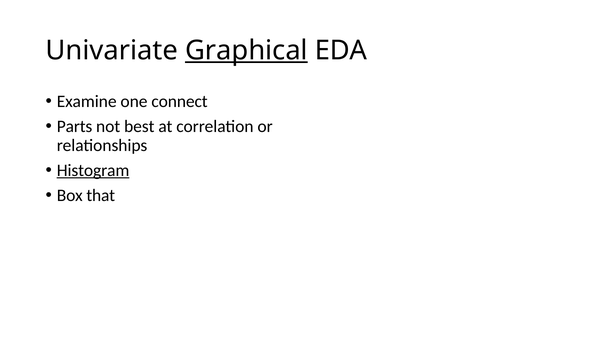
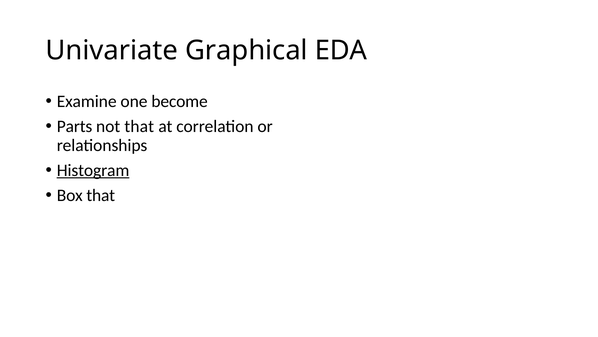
Graphical underline: present -> none
connect: connect -> become
not best: best -> that
